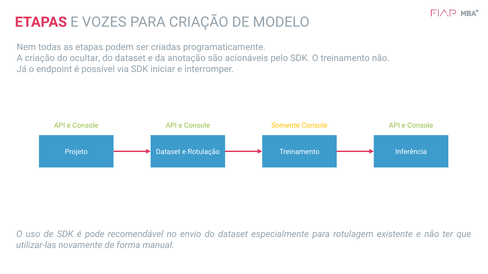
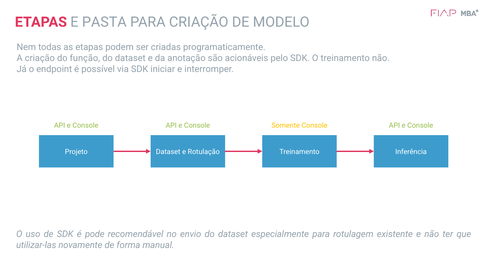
VOZES: VOZES -> PASTA
ocultar: ocultar -> função
